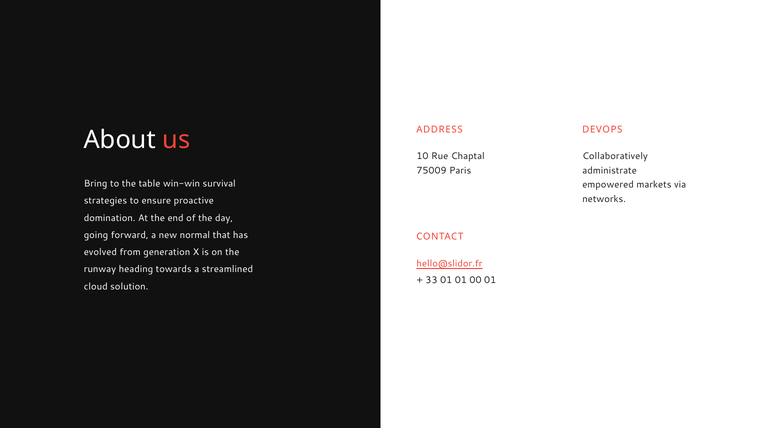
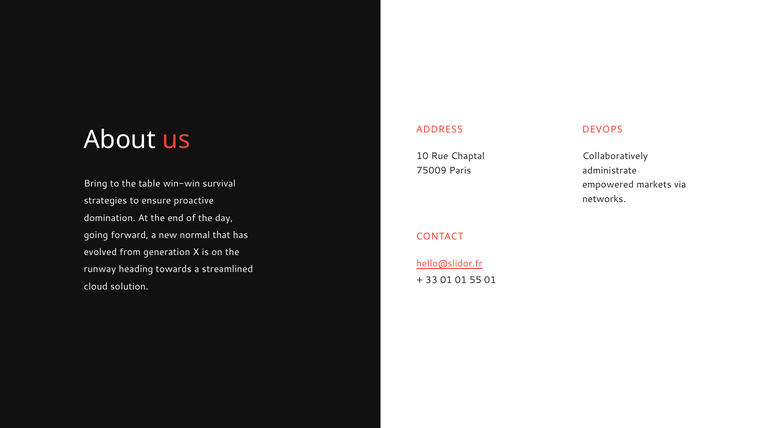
00: 00 -> 55
